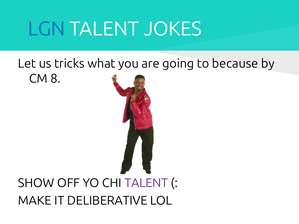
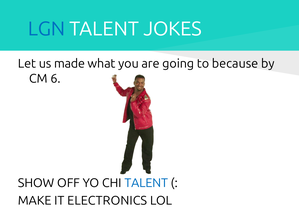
tricks: tricks -> made
8: 8 -> 6
TALENT at (146, 183) colour: purple -> blue
DELIBERATIVE: DELIBERATIVE -> ELECTRONICS
